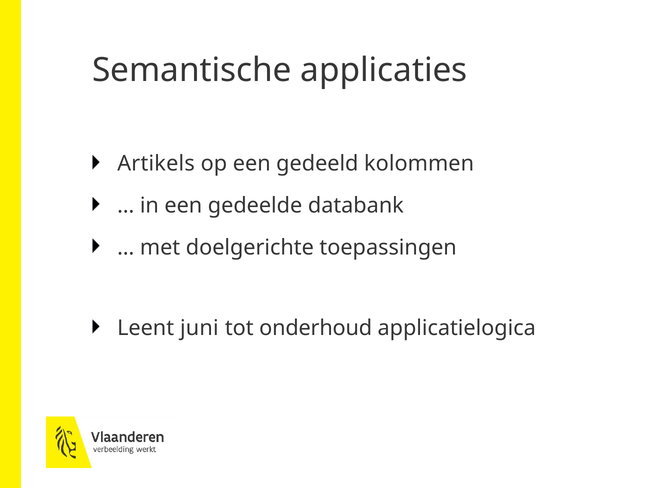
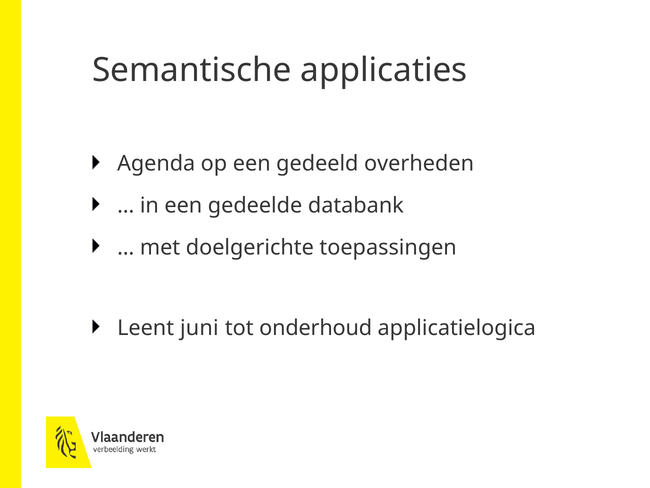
Artikels: Artikels -> Agenda
kolommen: kolommen -> overheden
